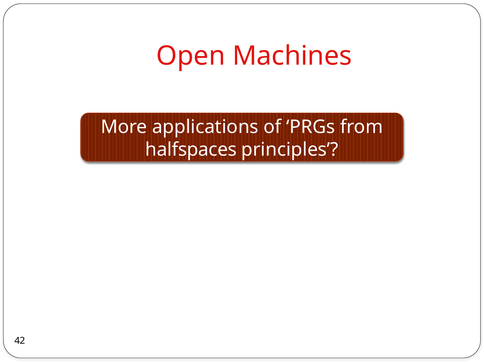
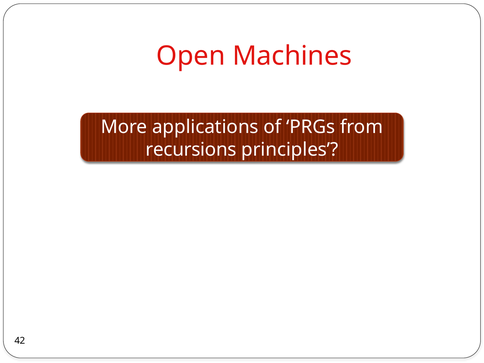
halfspaces: halfspaces -> recursions
